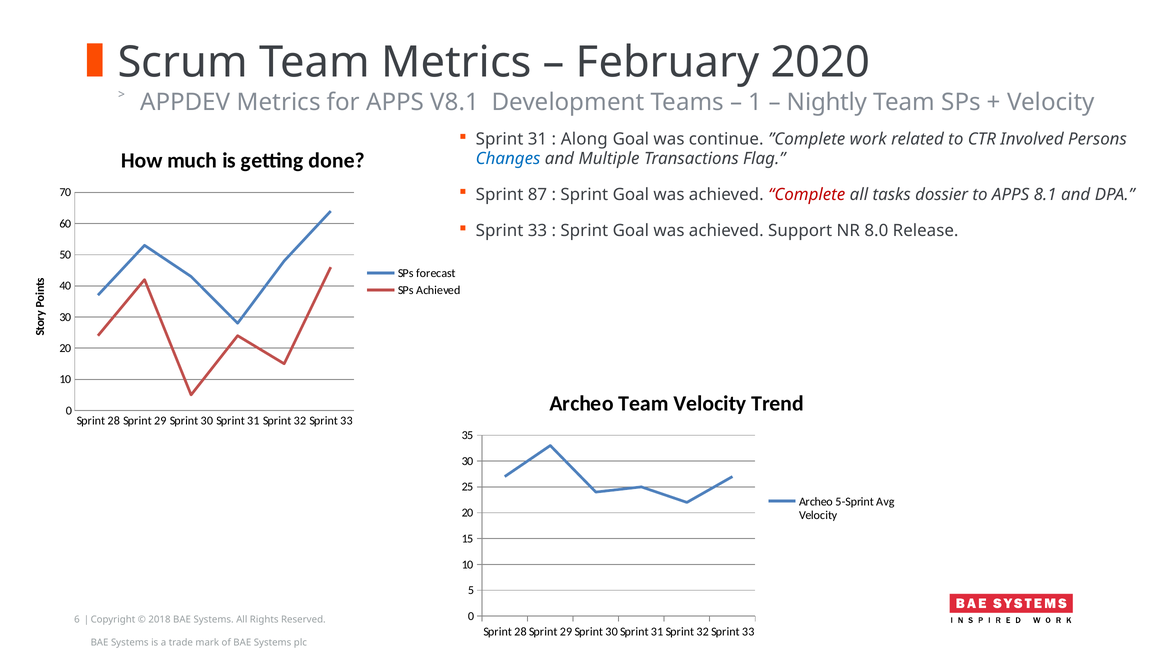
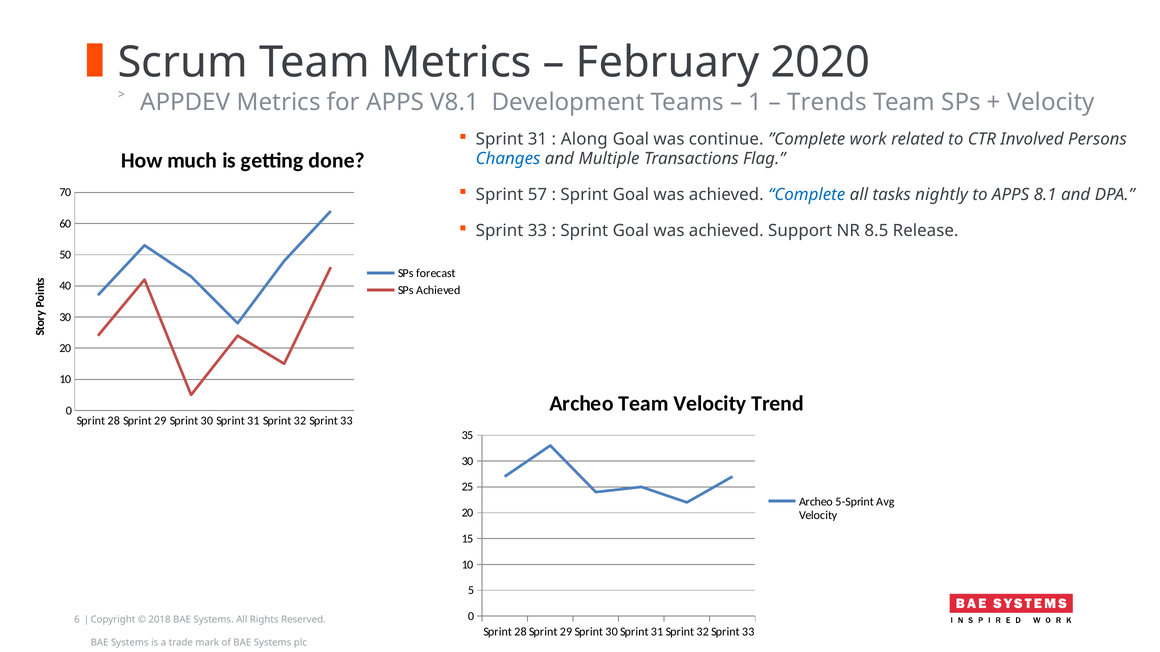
Nightly: Nightly -> Trends
87: 87 -> 57
Complete colour: red -> blue
dossier: dossier -> nightly
8.0: 8.0 -> 8.5
